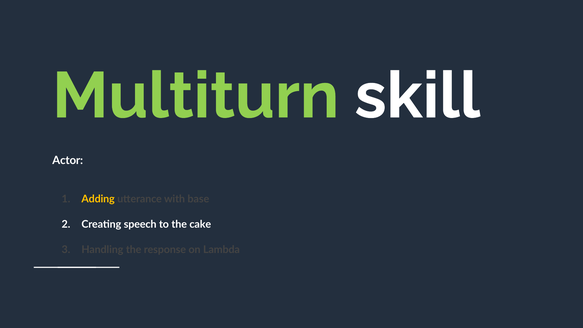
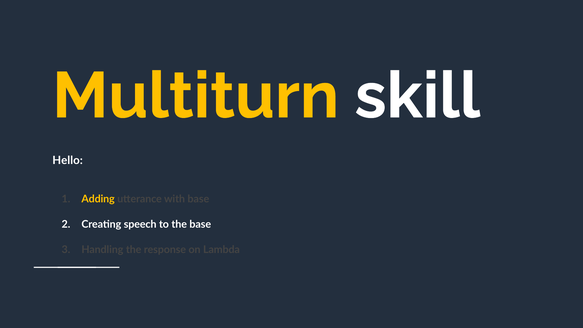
Multiturn colour: light green -> yellow
Actor: Actor -> Hello
the cake: cake -> base
